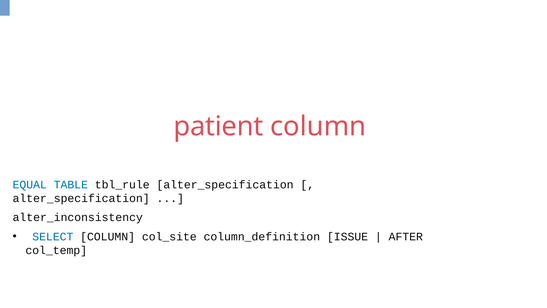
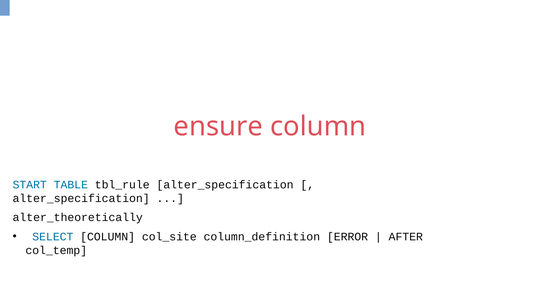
patient: patient -> ensure
EQUAL: EQUAL -> START
alter_inconsistency: alter_inconsistency -> alter_theoretically
ISSUE: ISSUE -> ERROR
